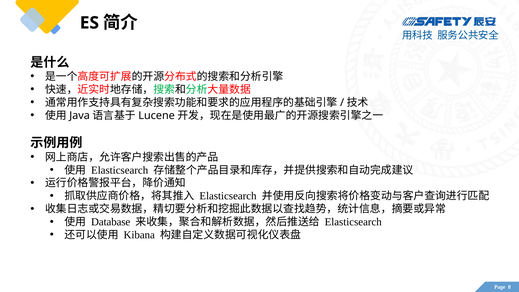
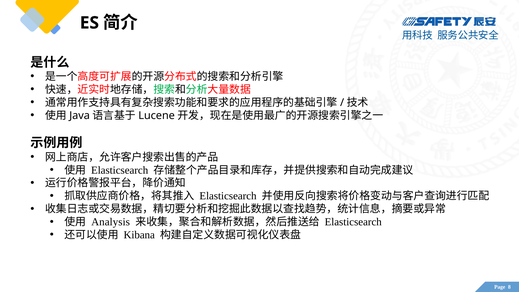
Database: Database -> Analysis
